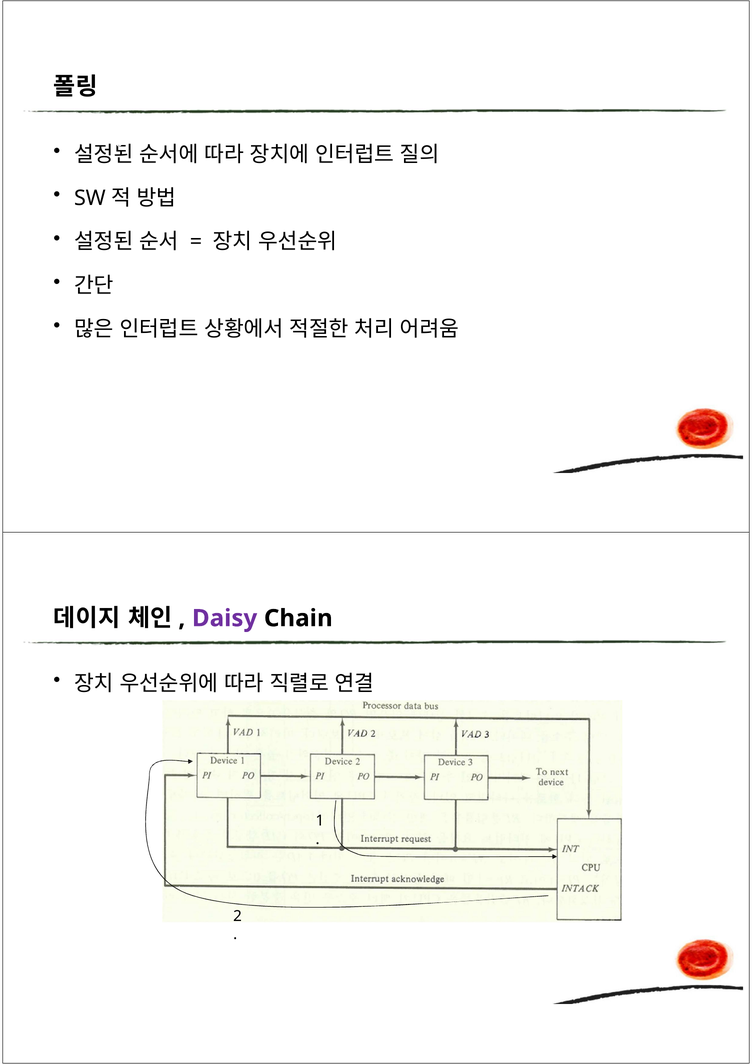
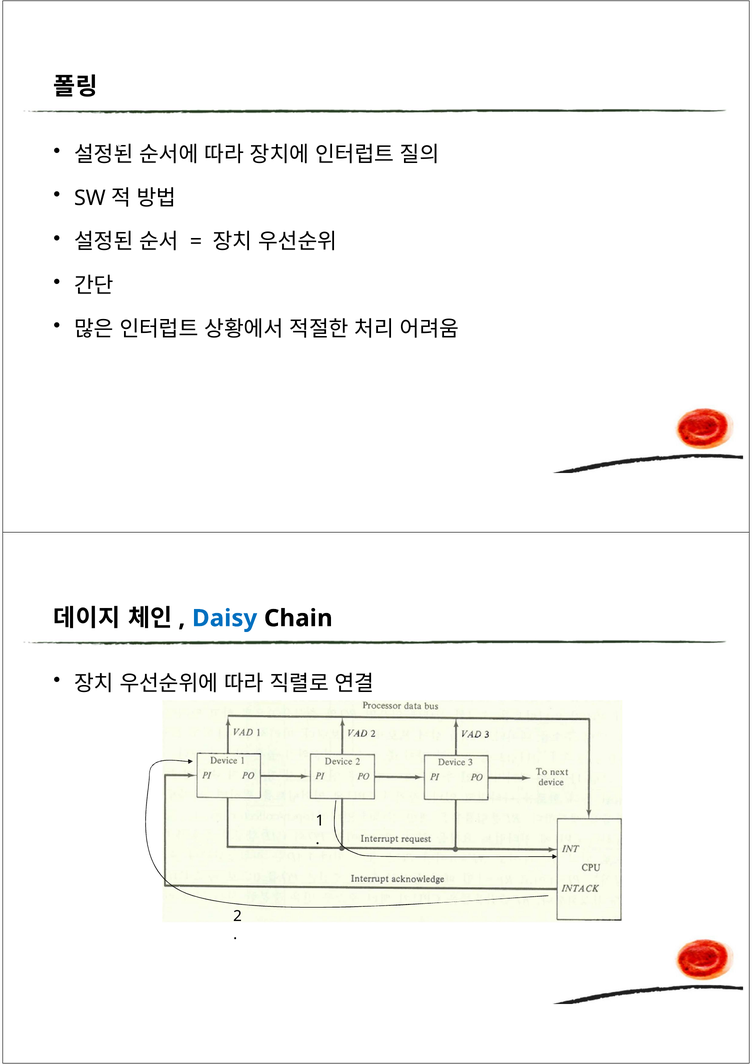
Daisy colour: purple -> blue
